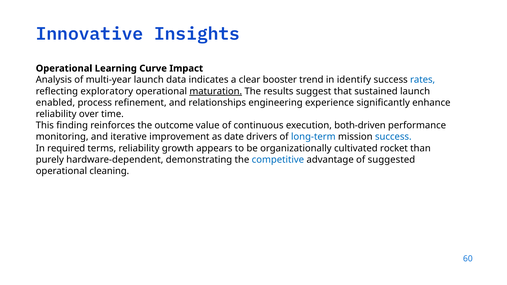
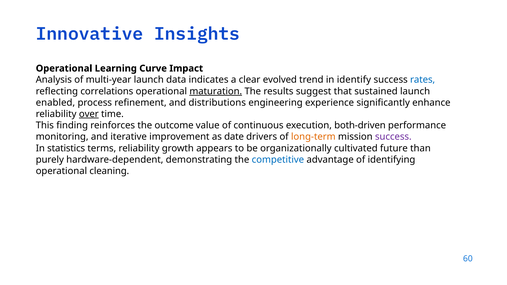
booster: booster -> evolved
exploratory: exploratory -> correlations
relationships: relationships -> distributions
over underline: none -> present
long-term colour: blue -> orange
success at (393, 137) colour: blue -> purple
required: required -> statistics
rocket: rocket -> future
suggested: suggested -> identifying
